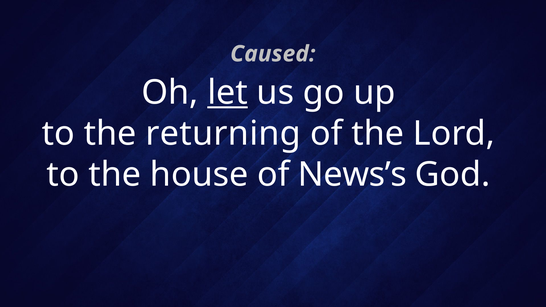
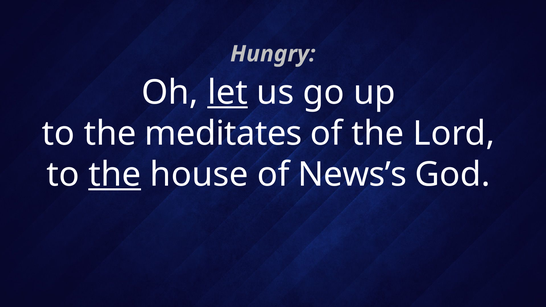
Caused: Caused -> Hungry
returning: returning -> meditates
the at (115, 175) underline: none -> present
